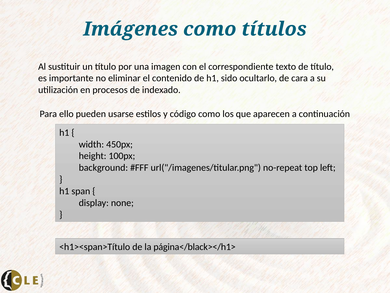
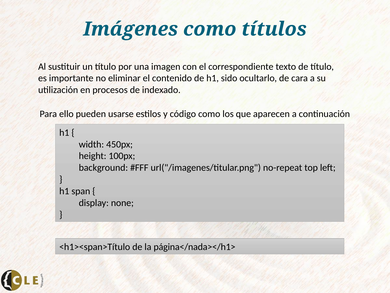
página</black></h1>: página</black></h1> -> página</nada></h1>
